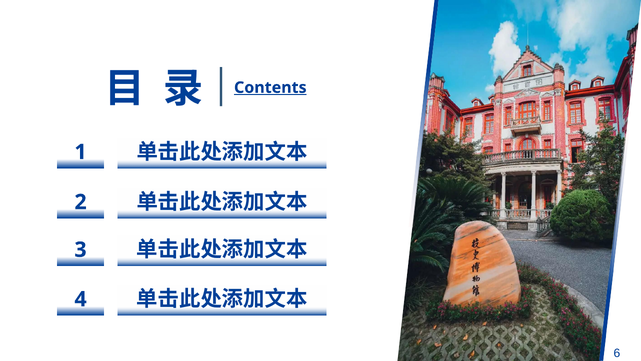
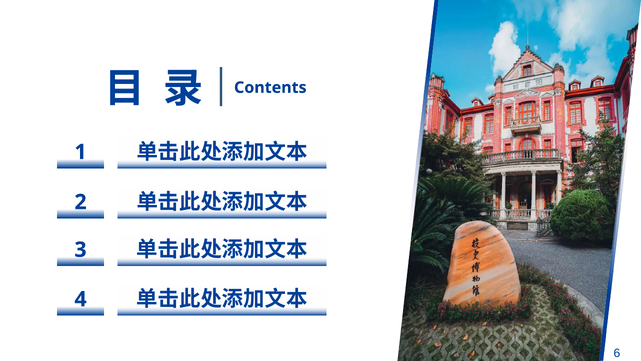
Contents underline: present -> none
